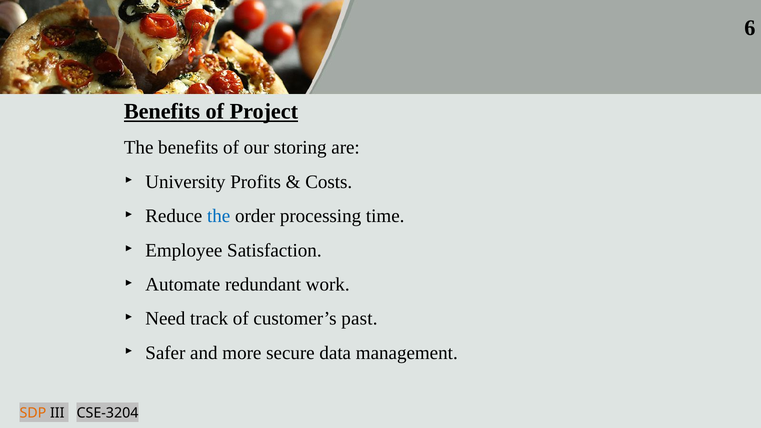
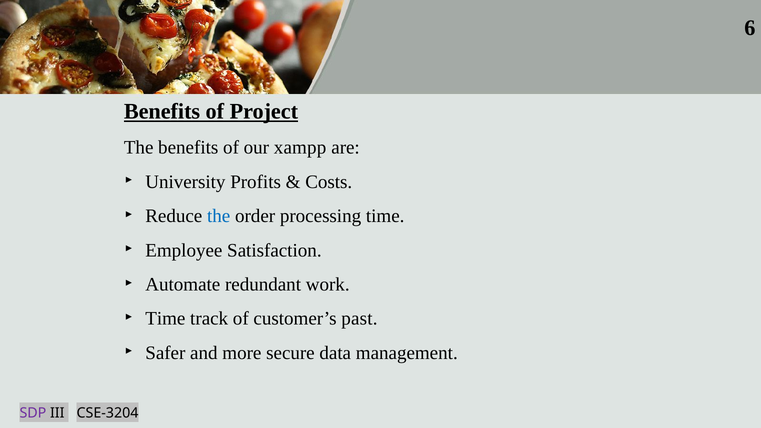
storing: storing -> xampp
Need at (165, 319): Need -> Time
SDP colour: orange -> purple
